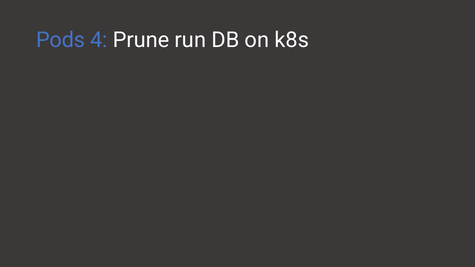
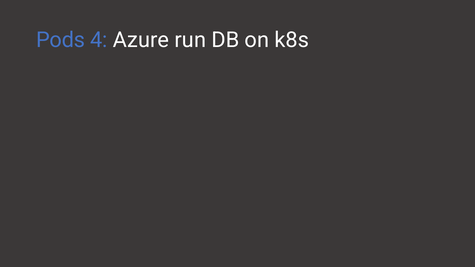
Prune: Prune -> Azure
